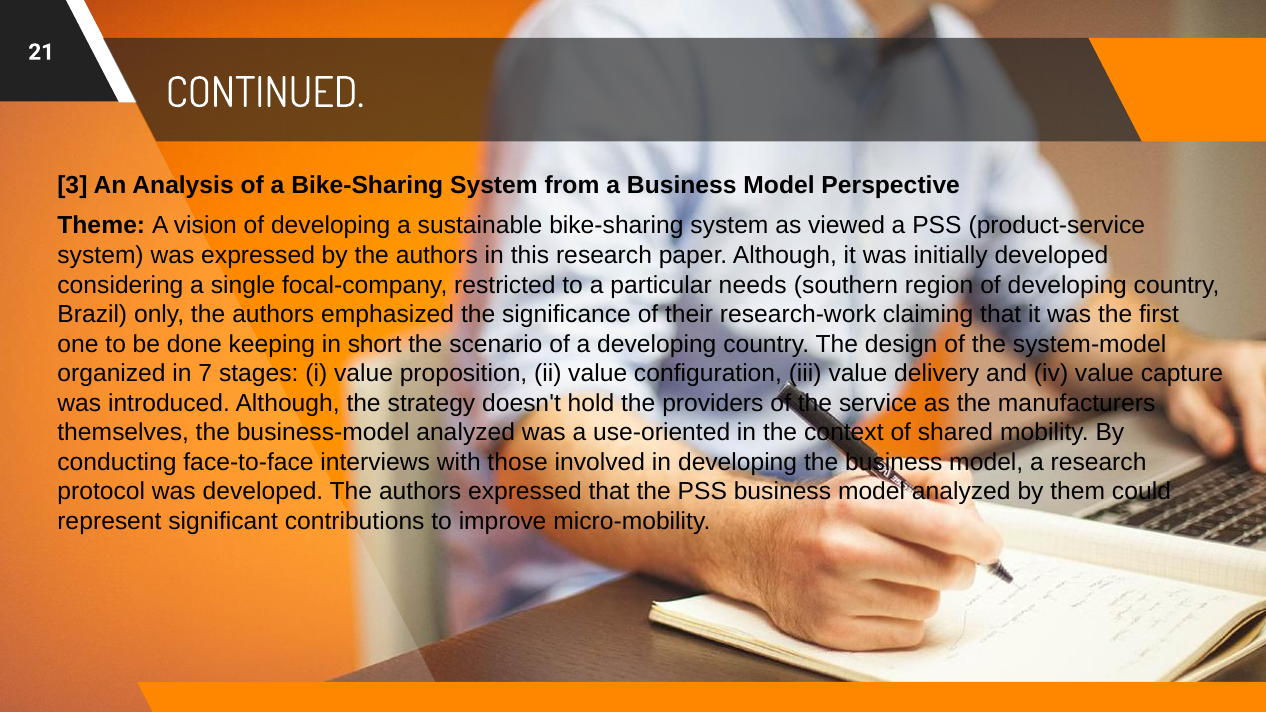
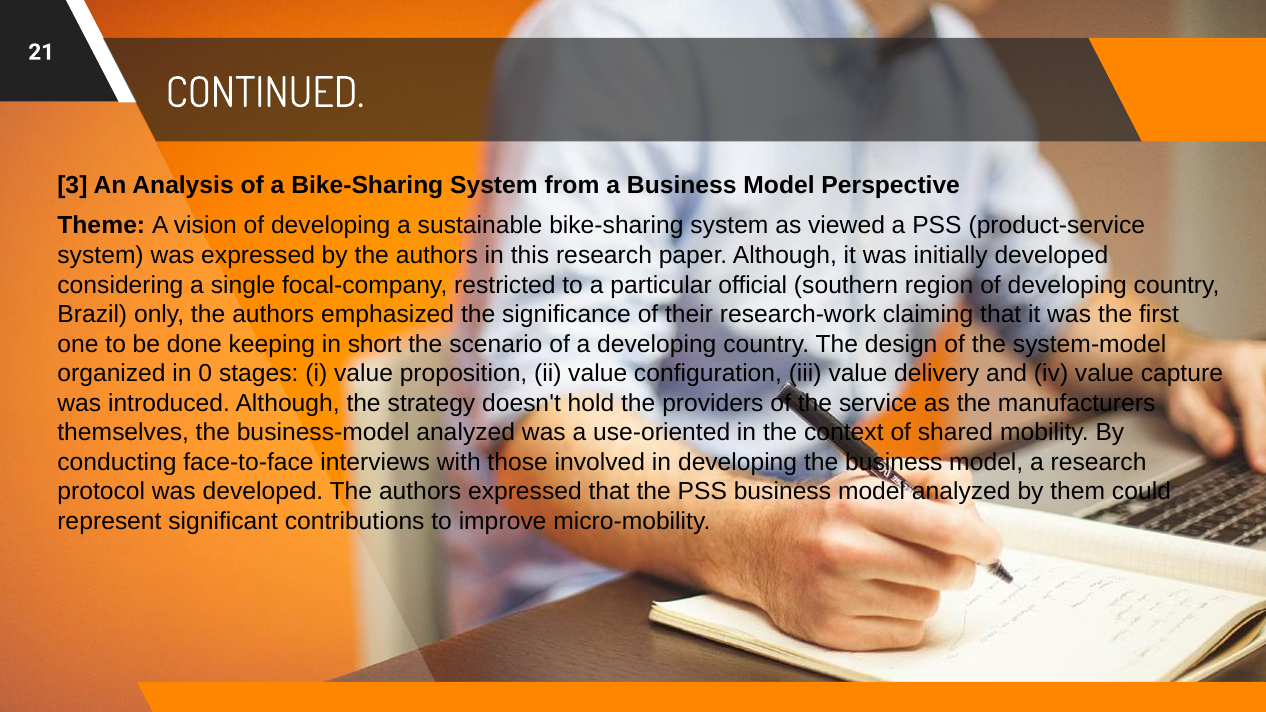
needs: needs -> official
7: 7 -> 0
